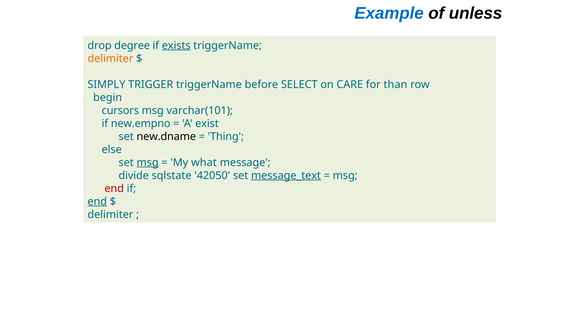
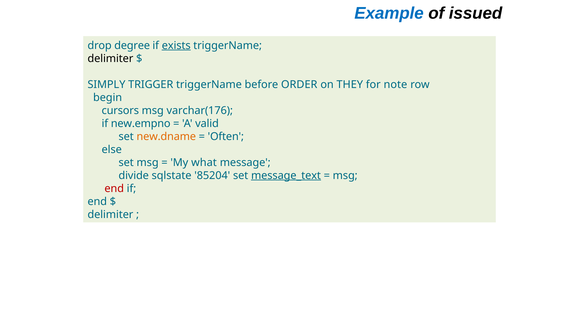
unless: unless -> issued
delimiter at (110, 59) colour: orange -> black
SELECT: SELECT -> ORDER
CARE: CARE -> THEY
than: than -> note
varchar(101: varchar(101 -> varchar(176
exist: exist -> valid
new.dname colour: black -> orange
Thing: Thing -> Often
msg at (148, 163) underline: present -> none
42050: 42050 -> 85204
end at (97, 202) underline: present -> none
